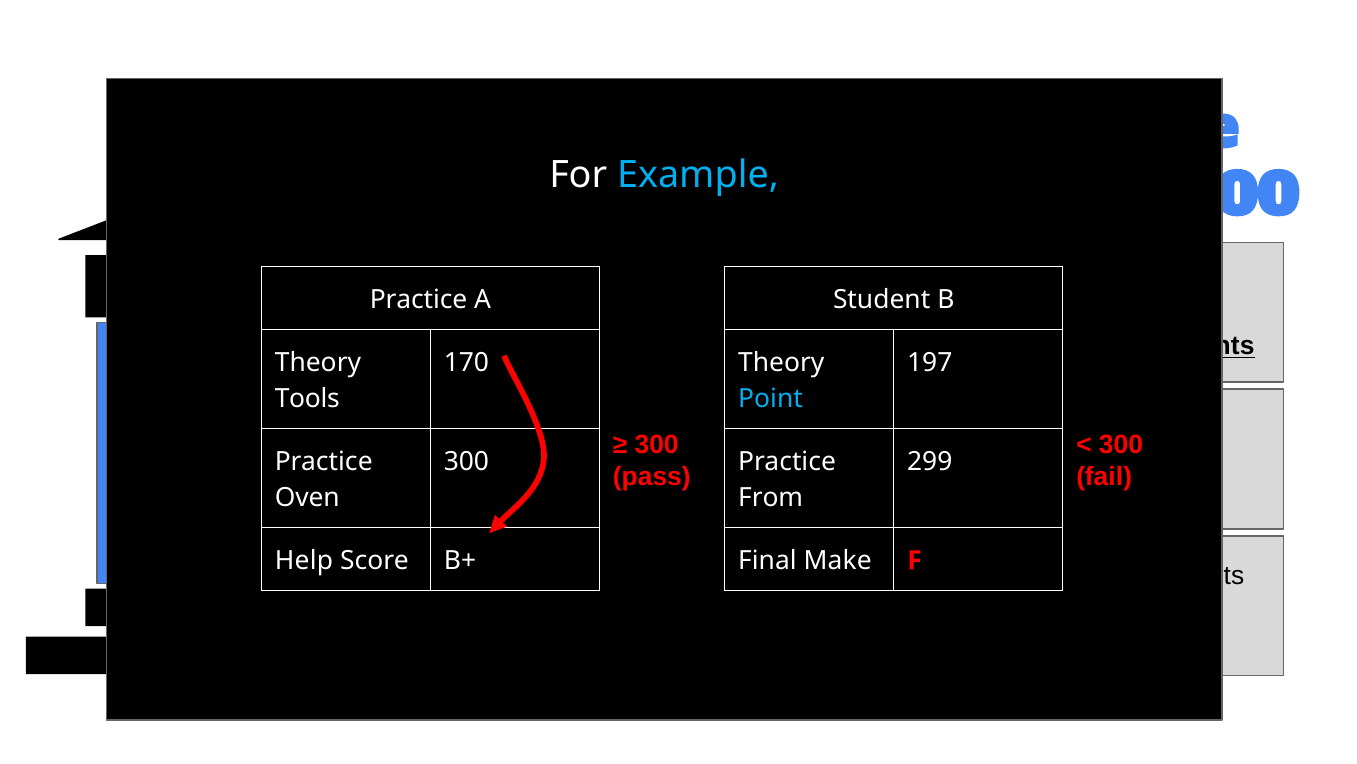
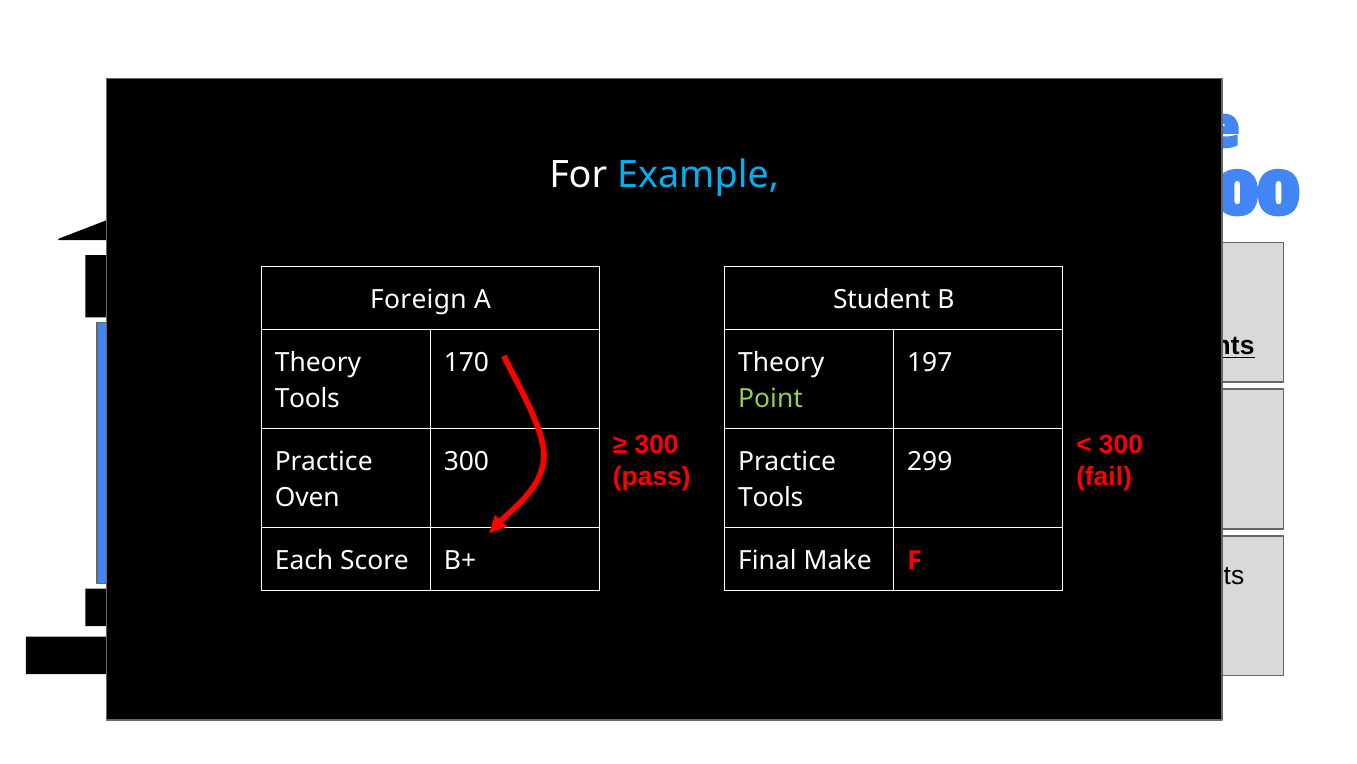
Practice at (419, 299): Practice -> Foreign
Point colour: light blue -> light green
From at (771, 497): From -> Tools
Help: Help -> Each
